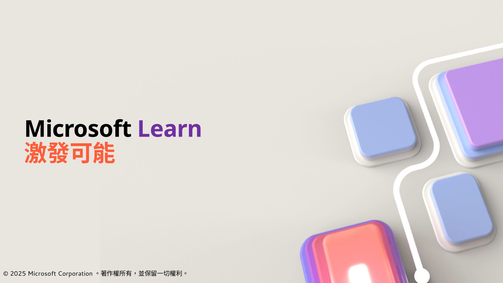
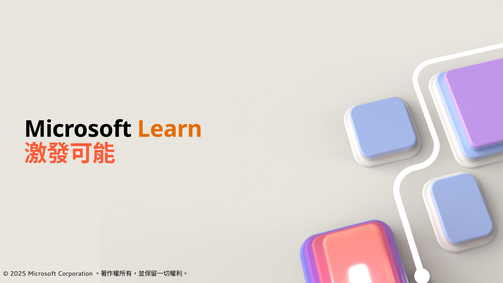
Learn colour: purple -> orange
